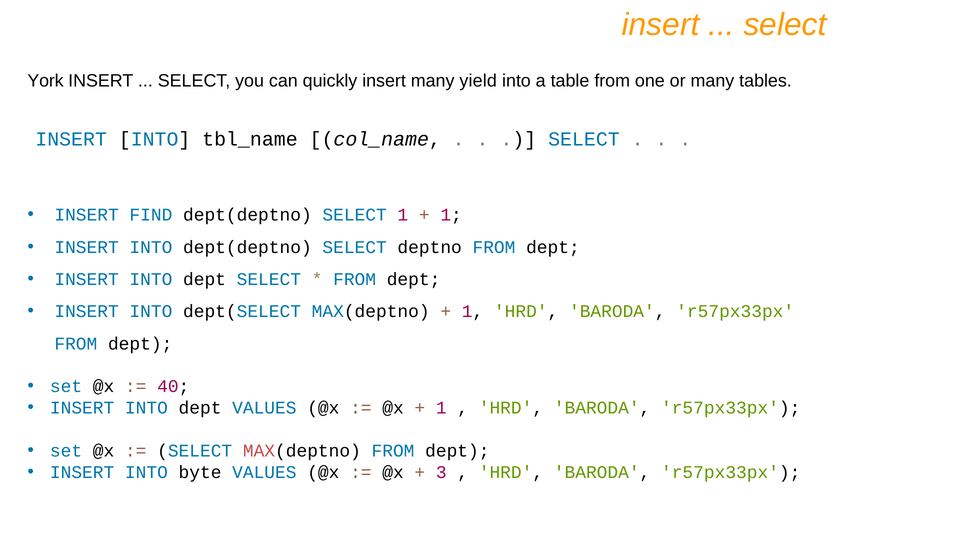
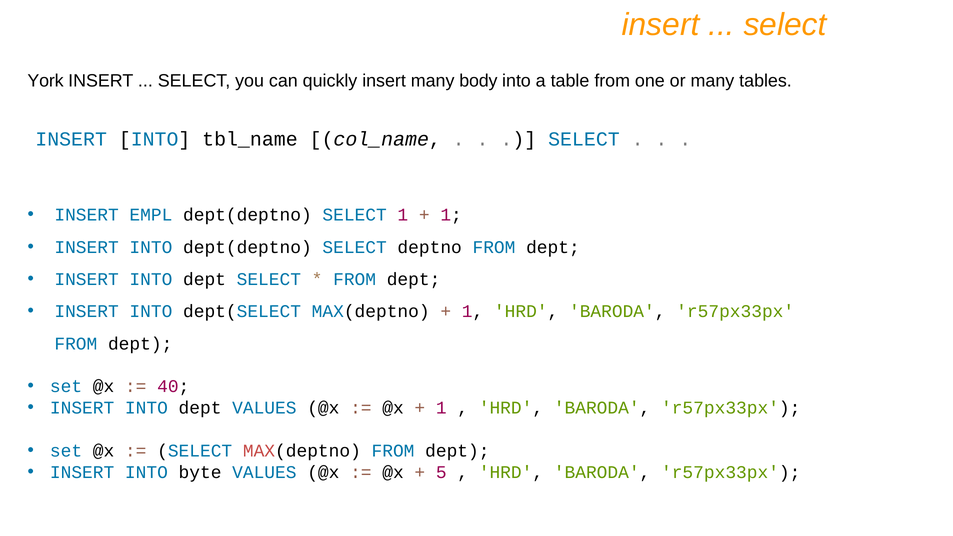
yield: yield -> body
FIND: FIND -> EMPL
3: 3 -> 5
